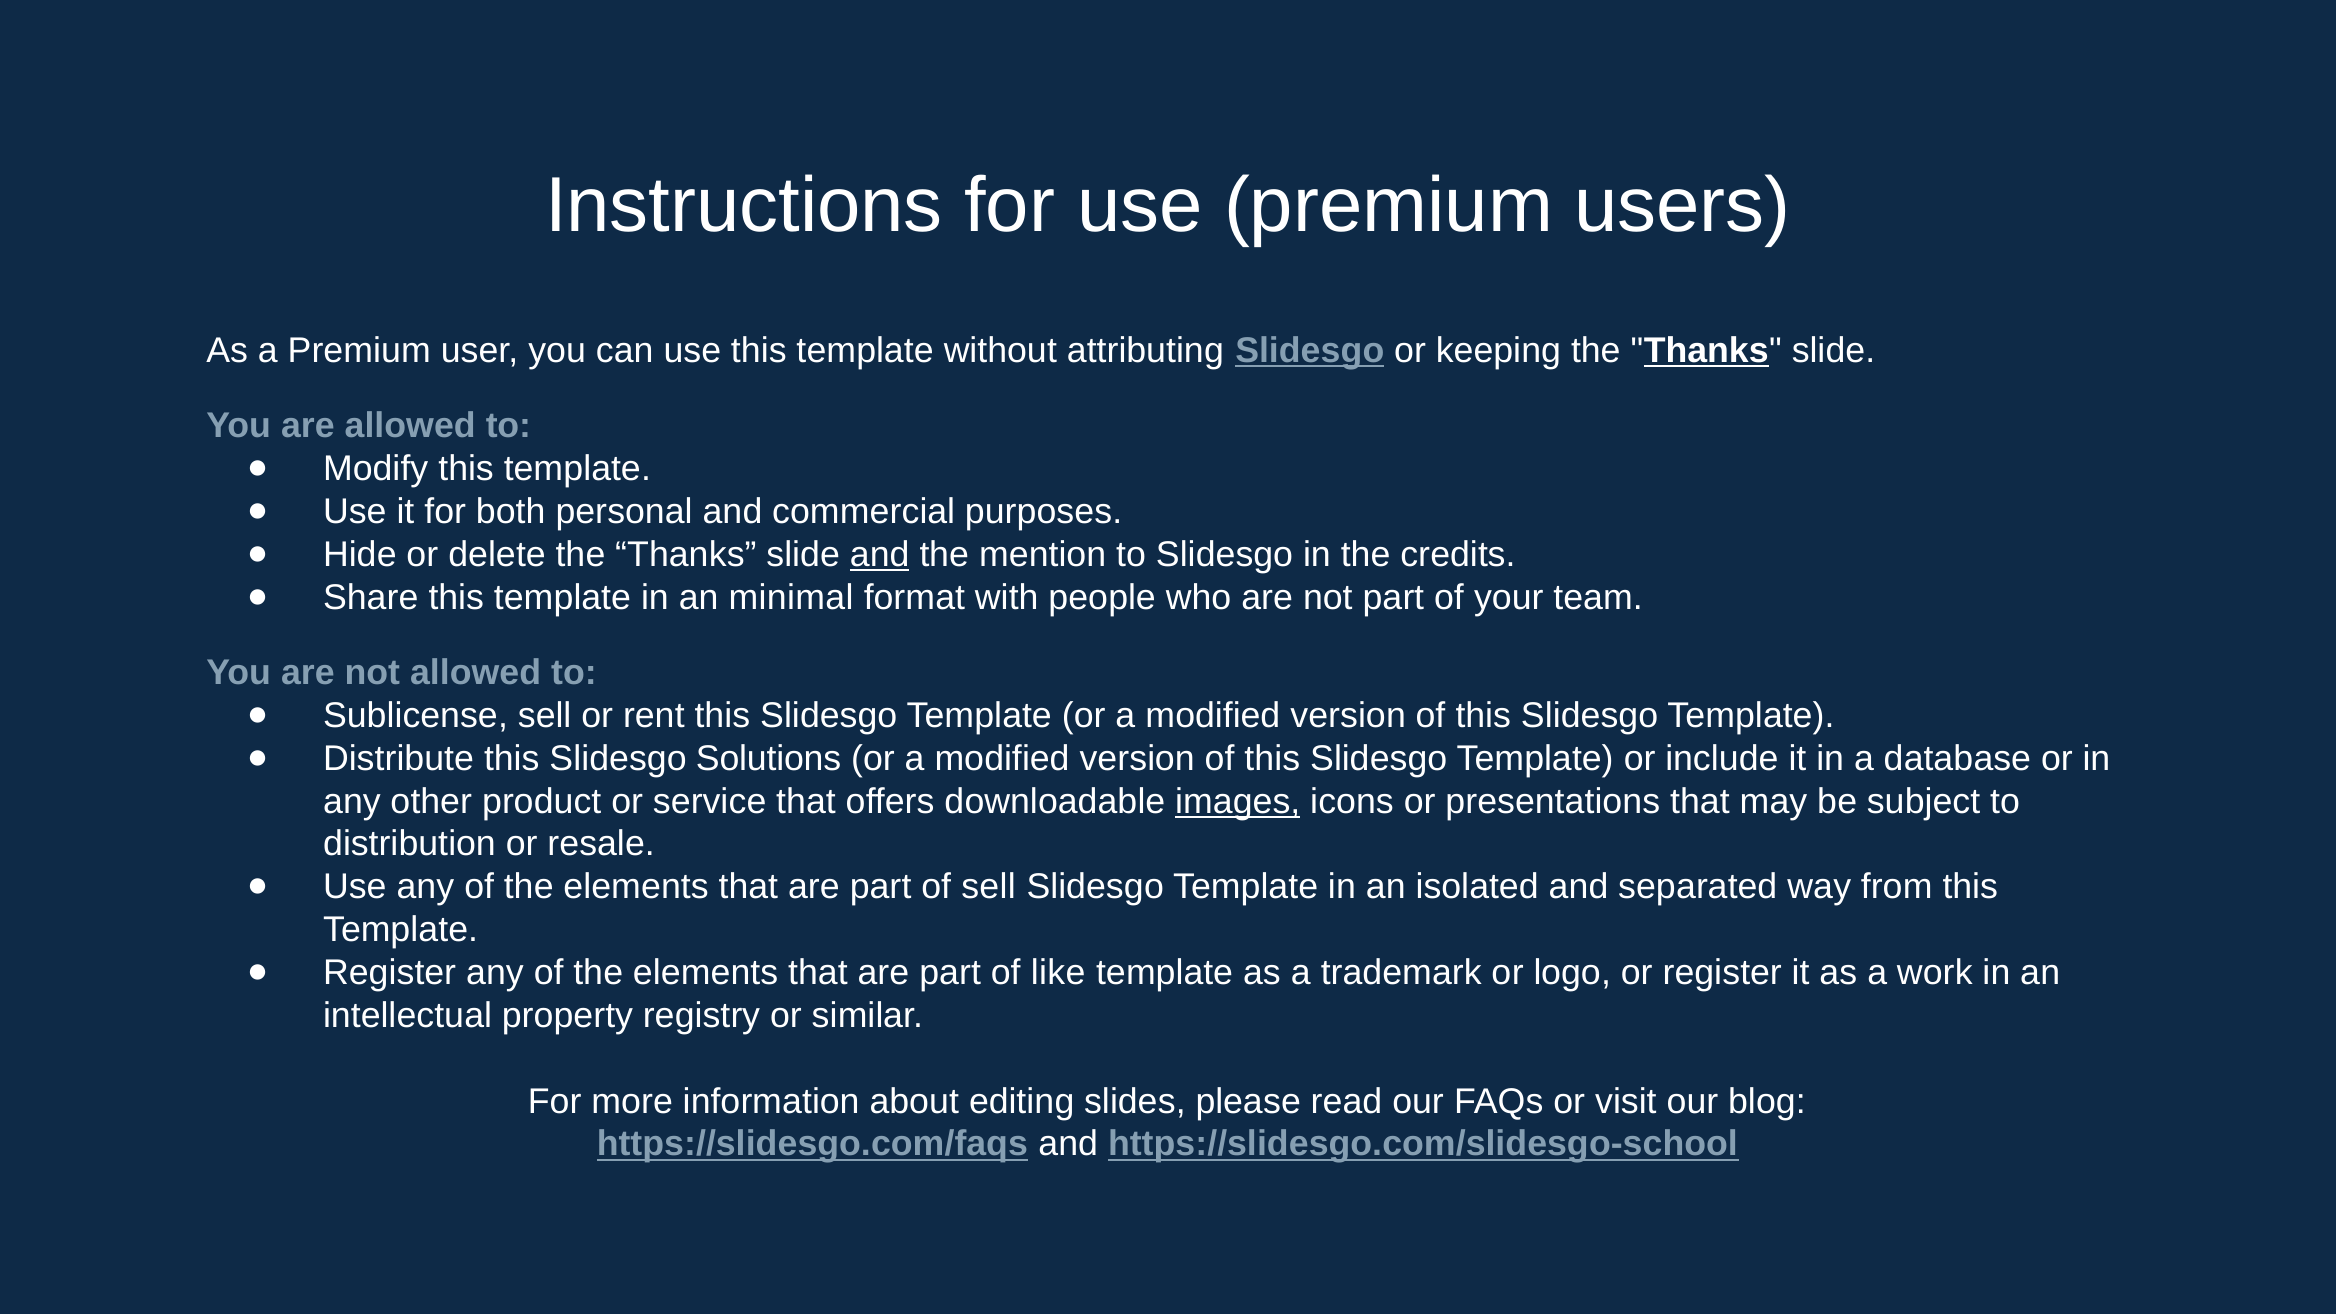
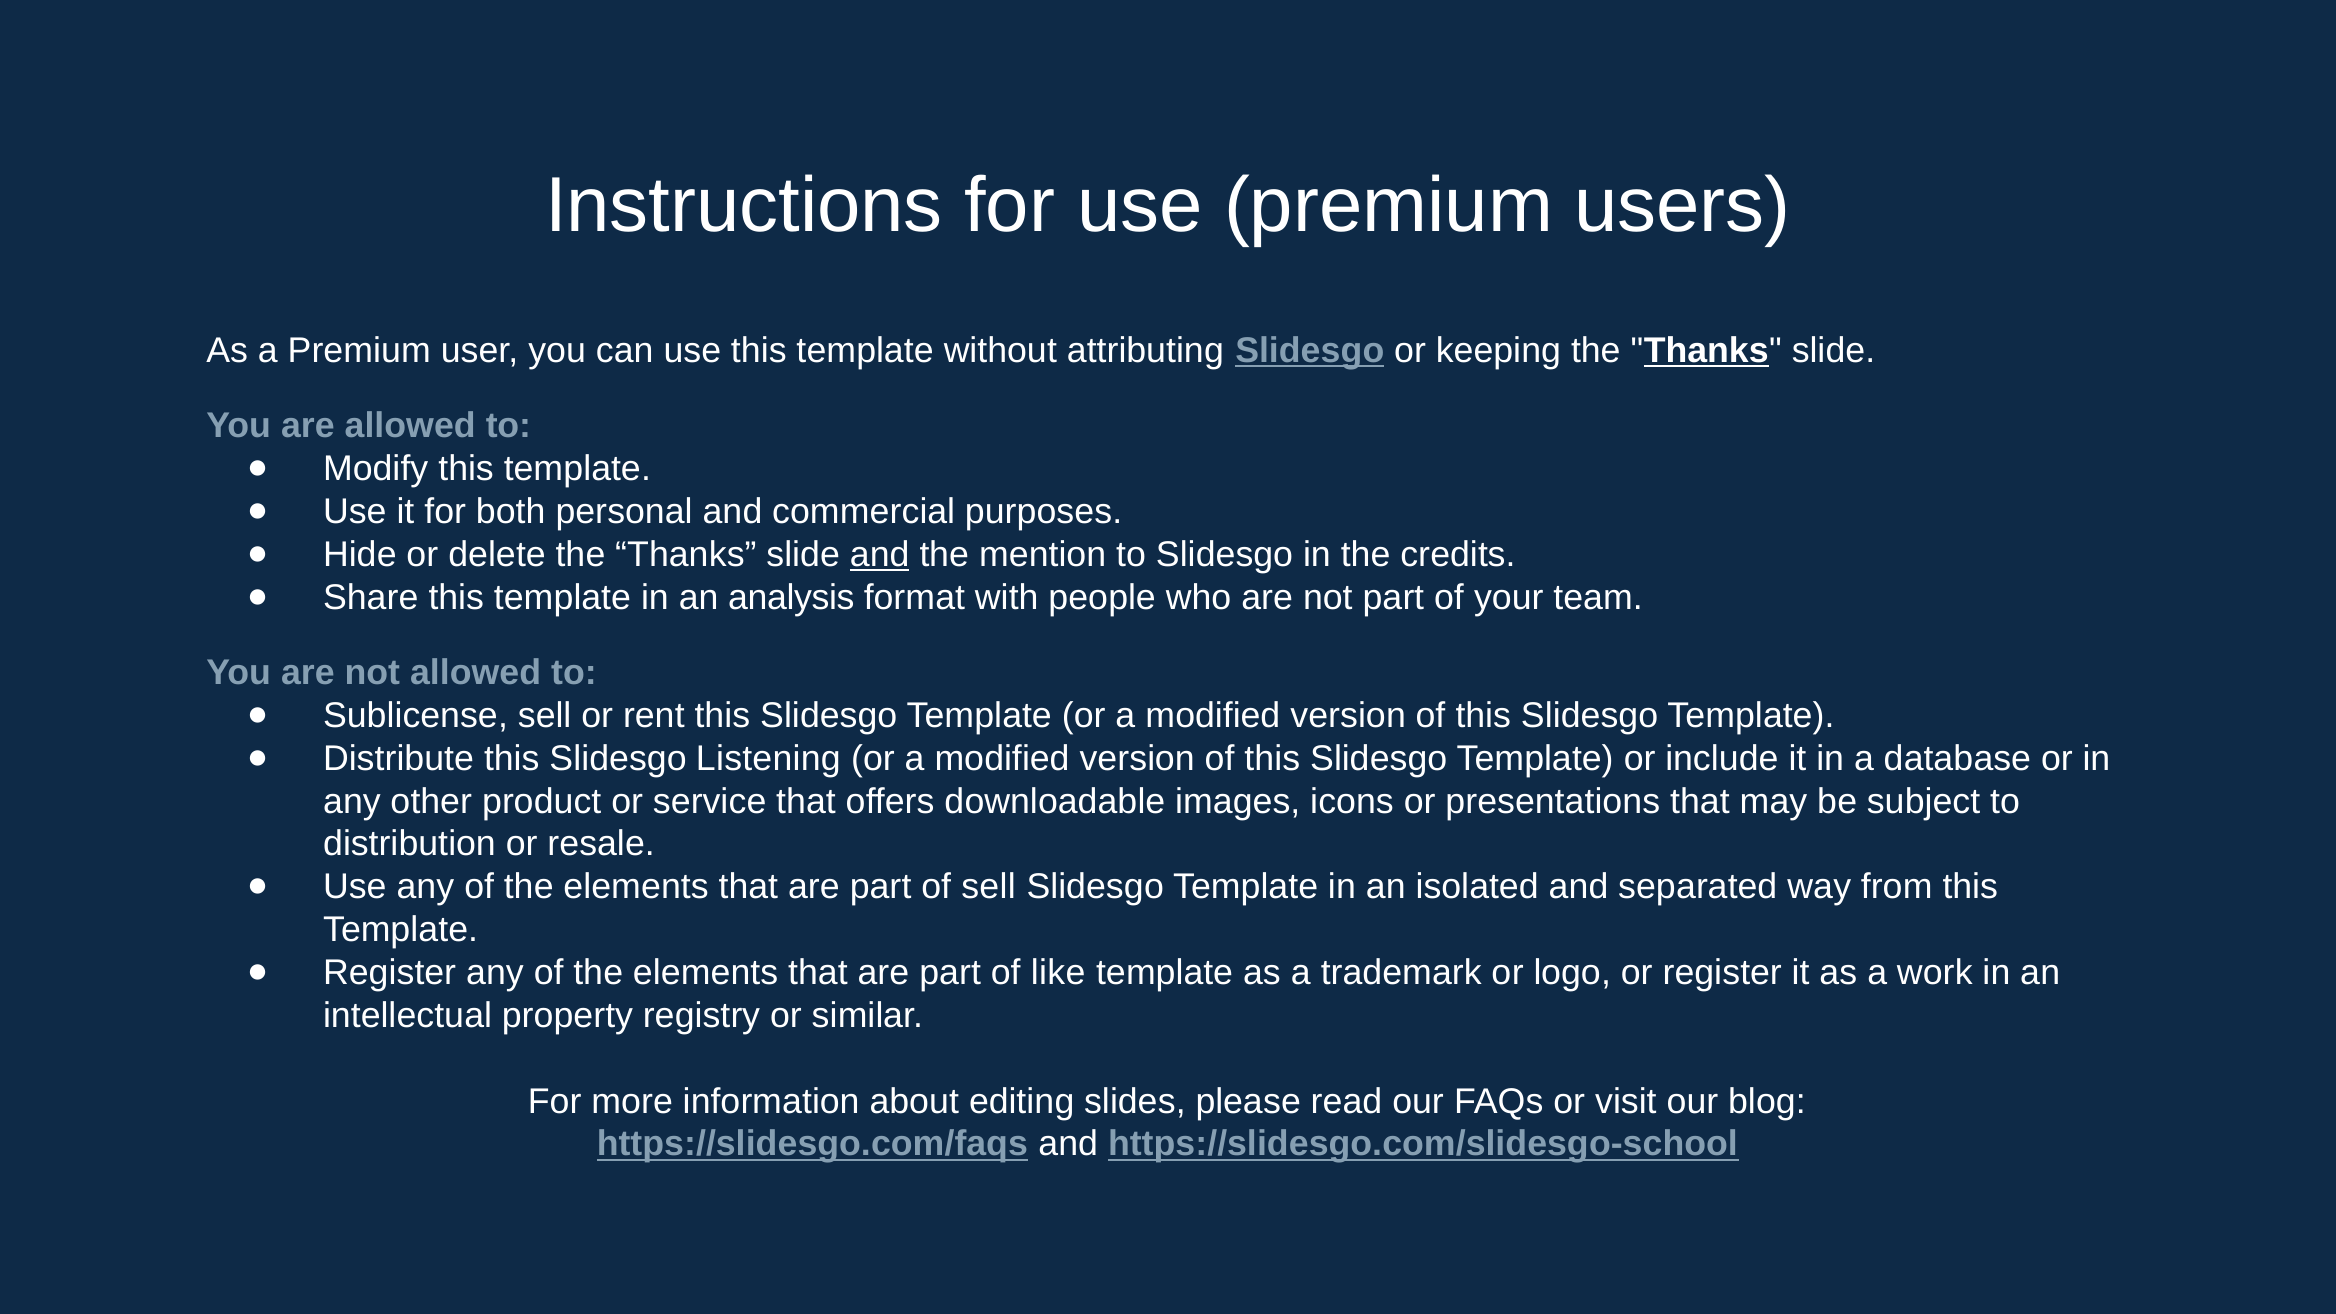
minimal: minimal -> analysis
Solutions: Solutions -> Listening
images underline: present -> none
